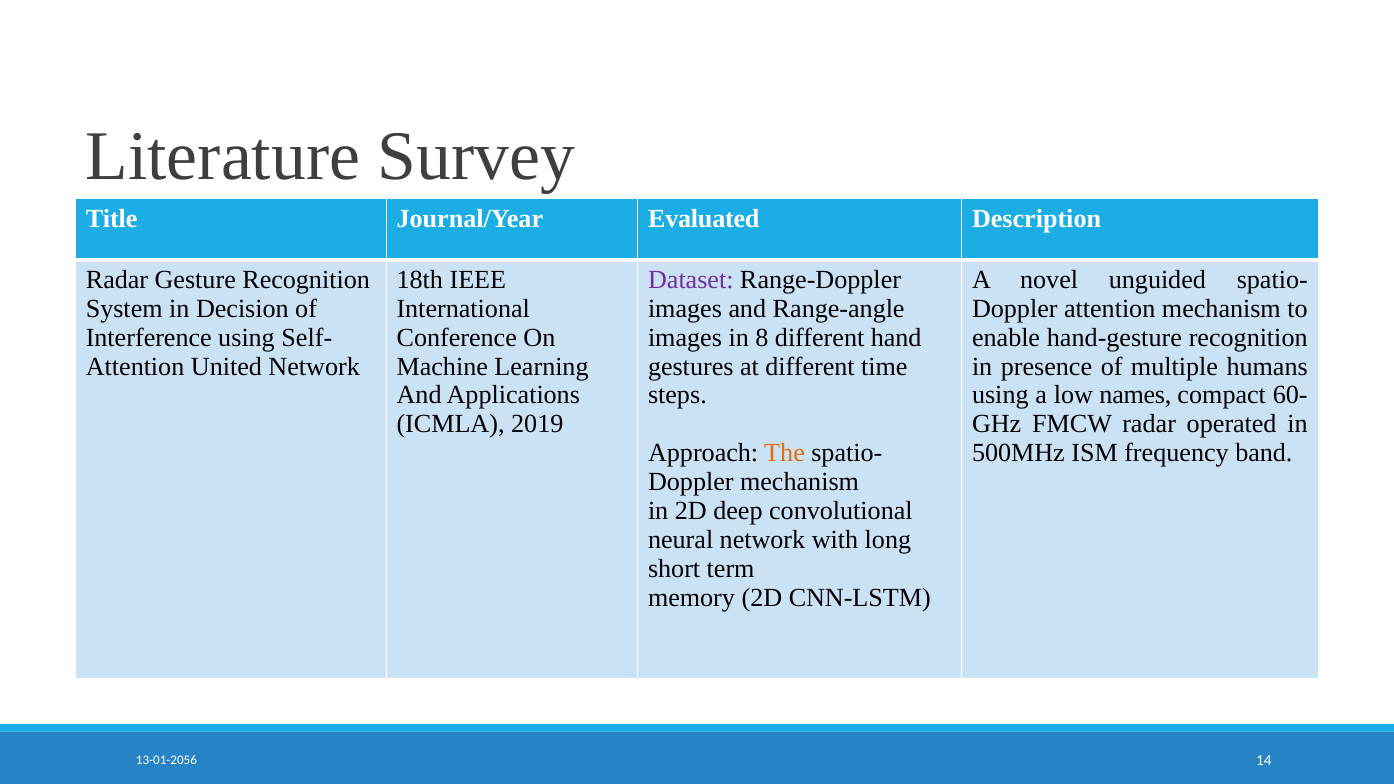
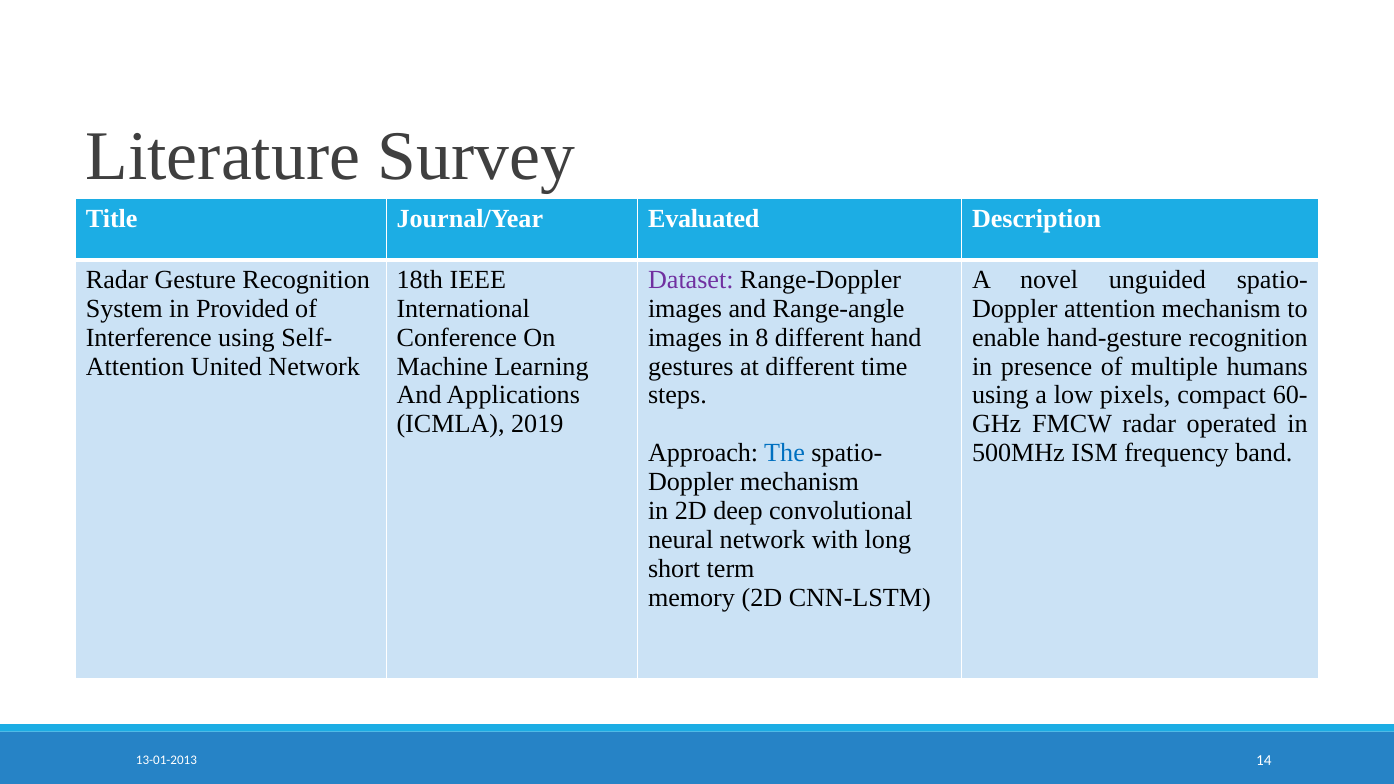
Decision: Decision -> Provided
names: names -> pixels
The colour: orange -> blue
13-01-2056: 13-01-2056 -> 13-01-2013
